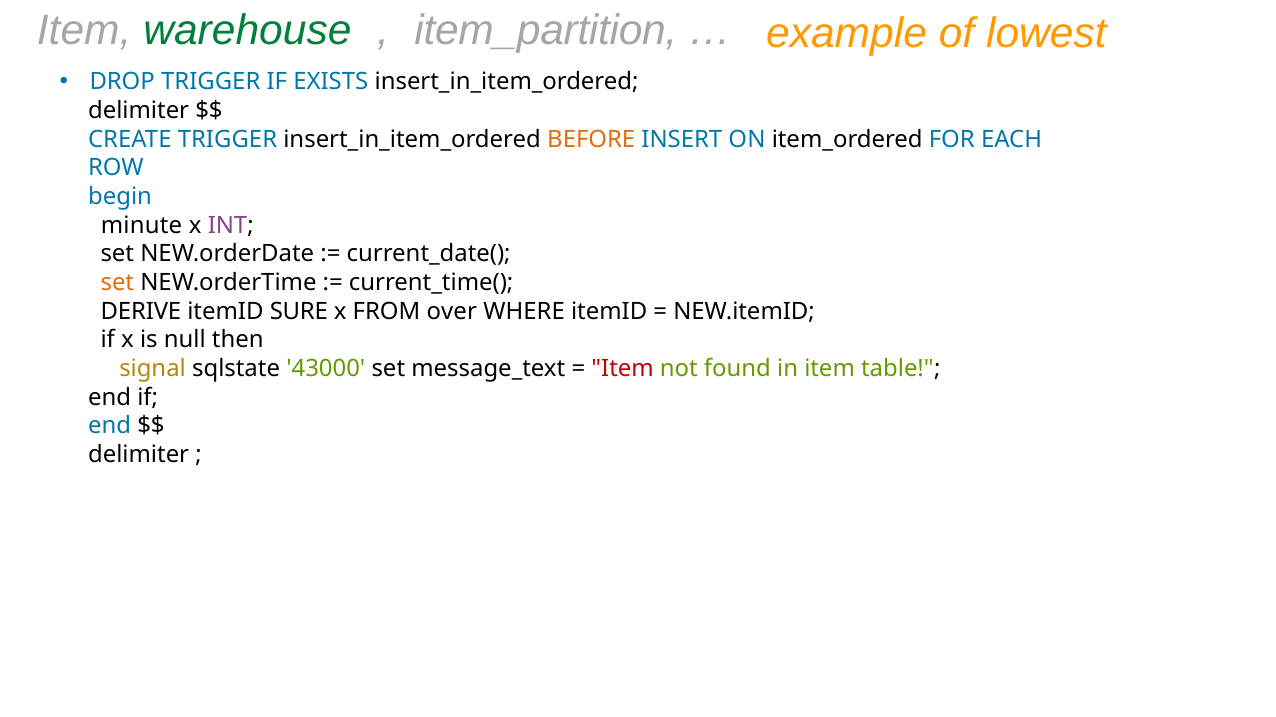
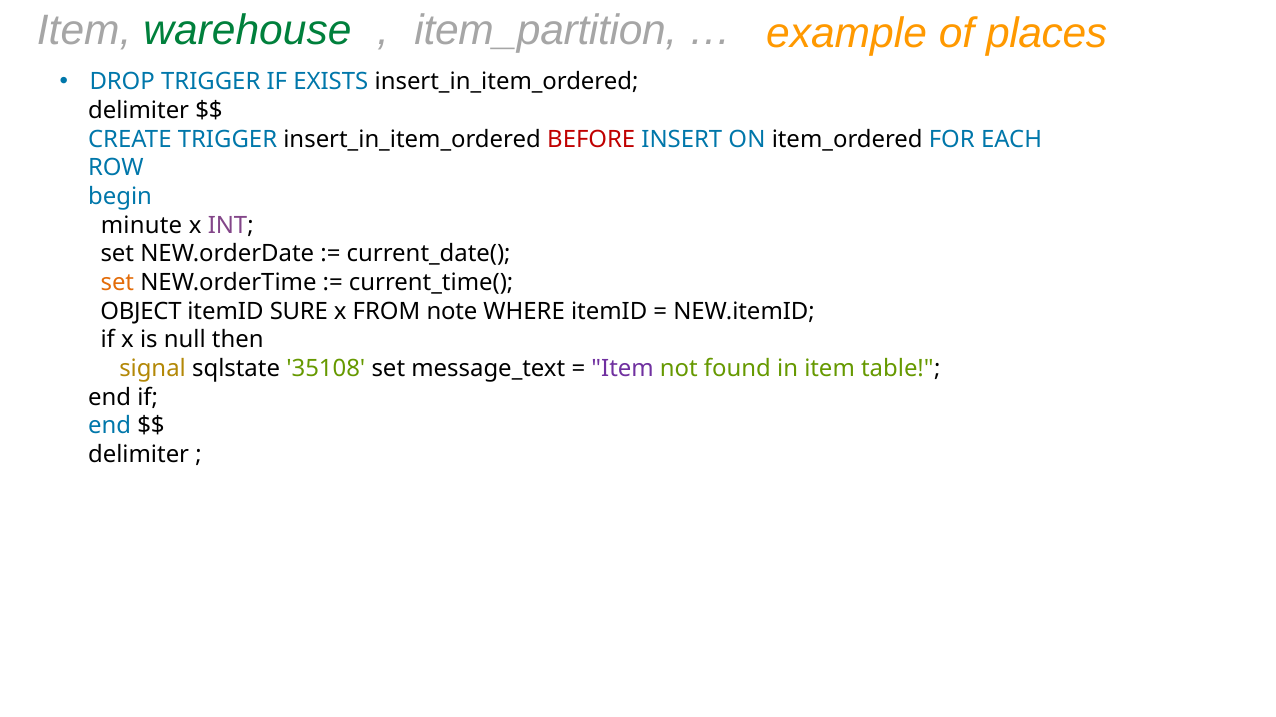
lowest: lowest -> places
BEFORE colour: orange -> red
DERIVE: DERIVE -> OBJECT
over: over -> note
43000: 43000 -> 35108
Item at (623, 369) colour: red -> purple
